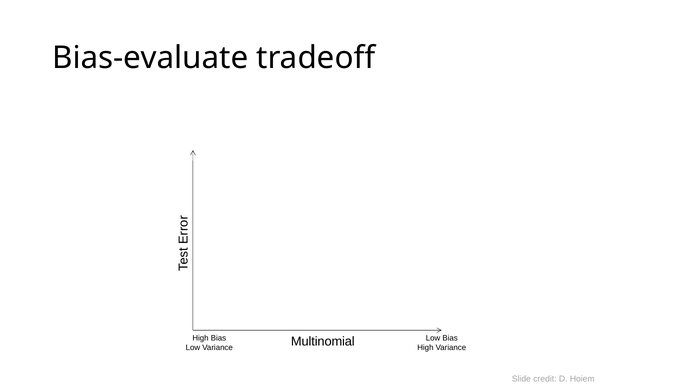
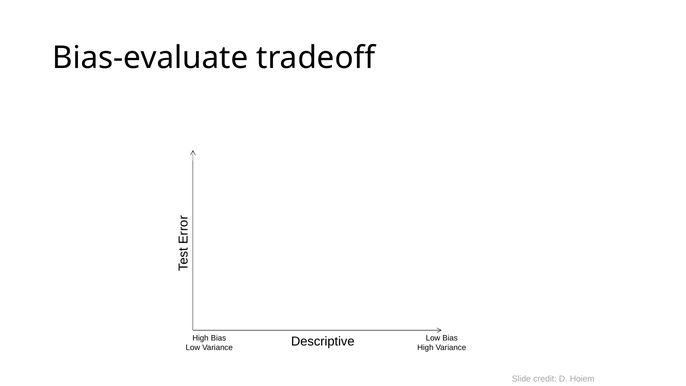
Multinomial: Multinomial -> Descriptive
